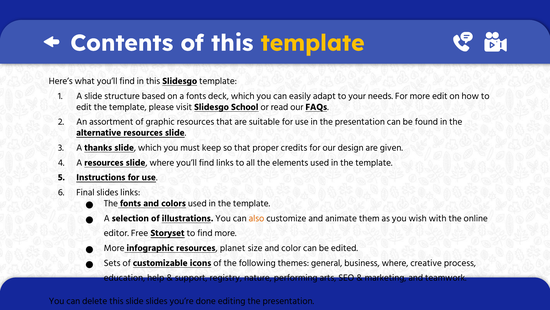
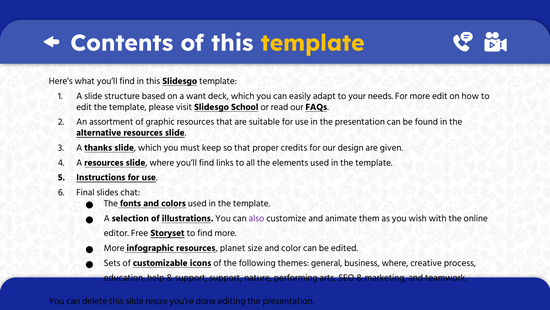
a fonts: fonts -> want
slides links: links -> chat
also colour: orange -> purple
support registry: registry -> support
slide slides: slides -> resize
